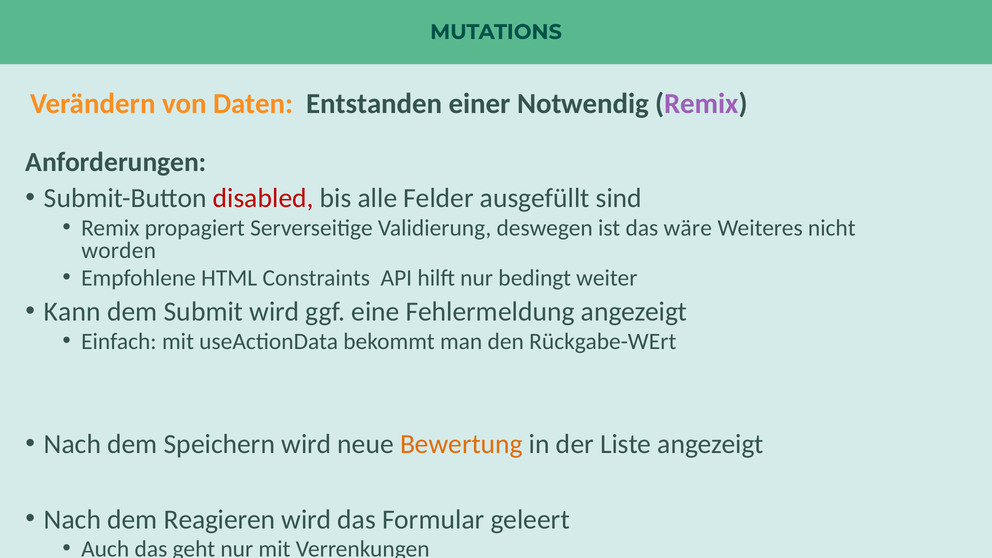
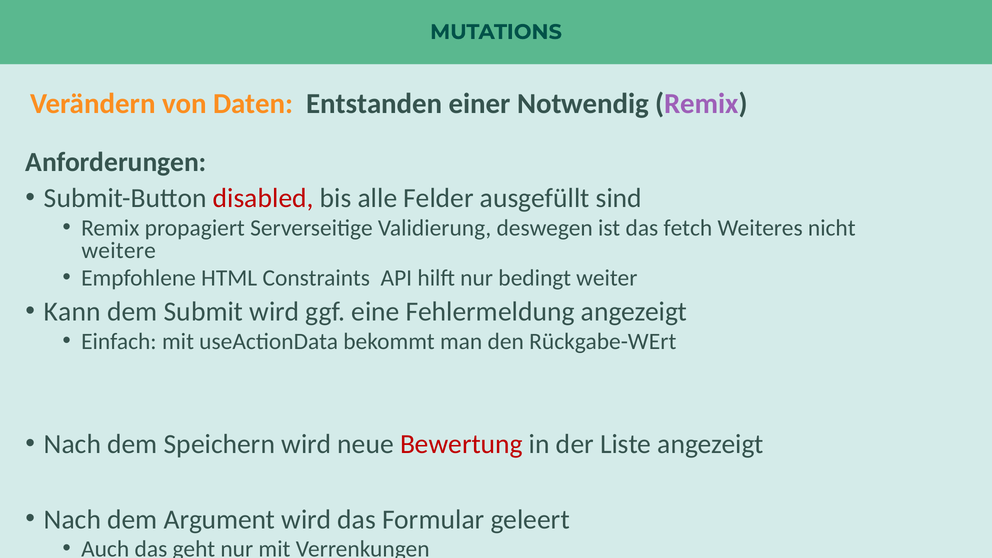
wäre: wäre -> fetch
worden: worden -> weitere
Bewertung colour: orange -> red
Reagieren: Reagieren -> Argument
